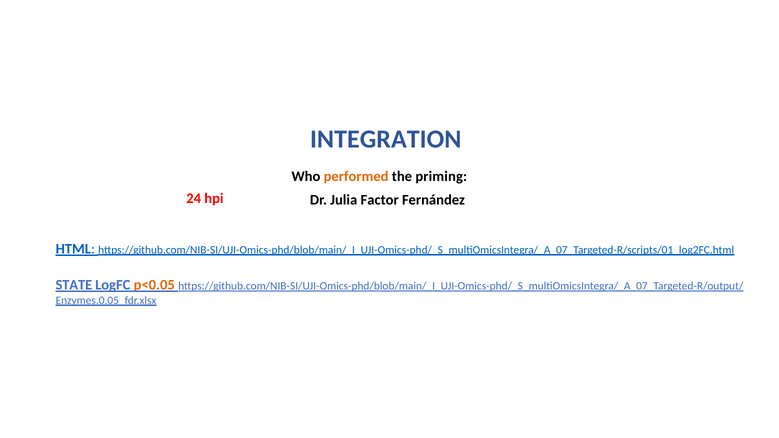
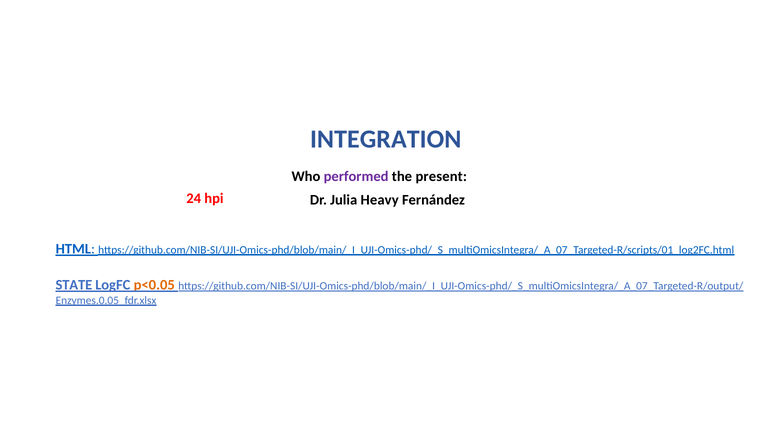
performed colour: orange -> purple
priming: priming -> present
Factor: Factor -> Heavy
